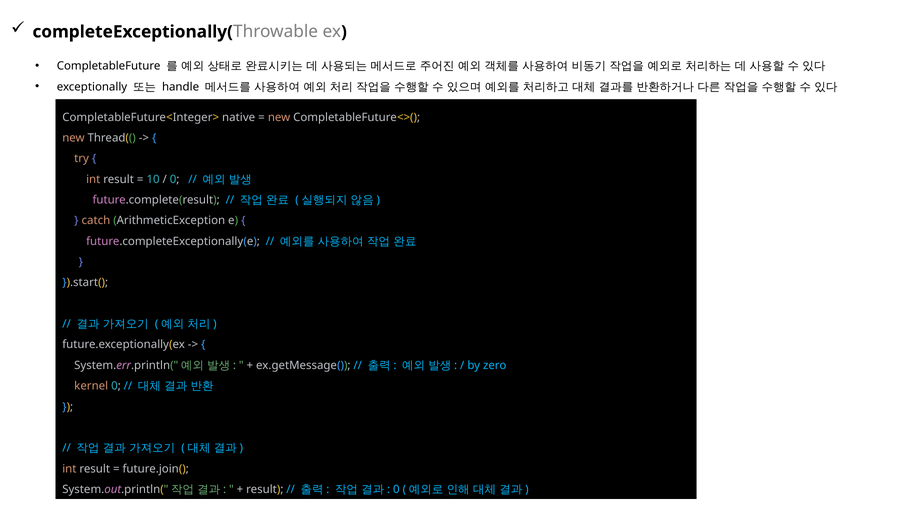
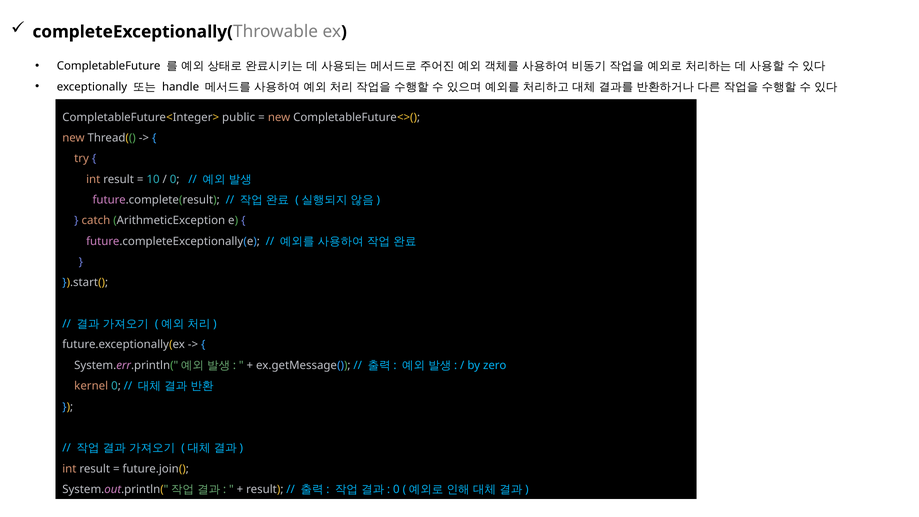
native: native -> public
